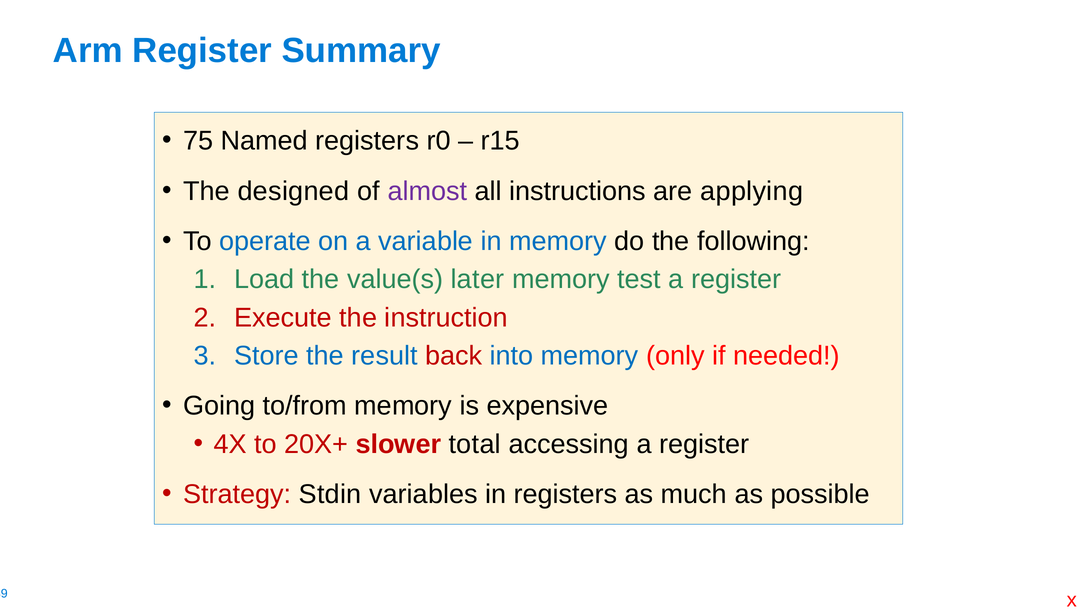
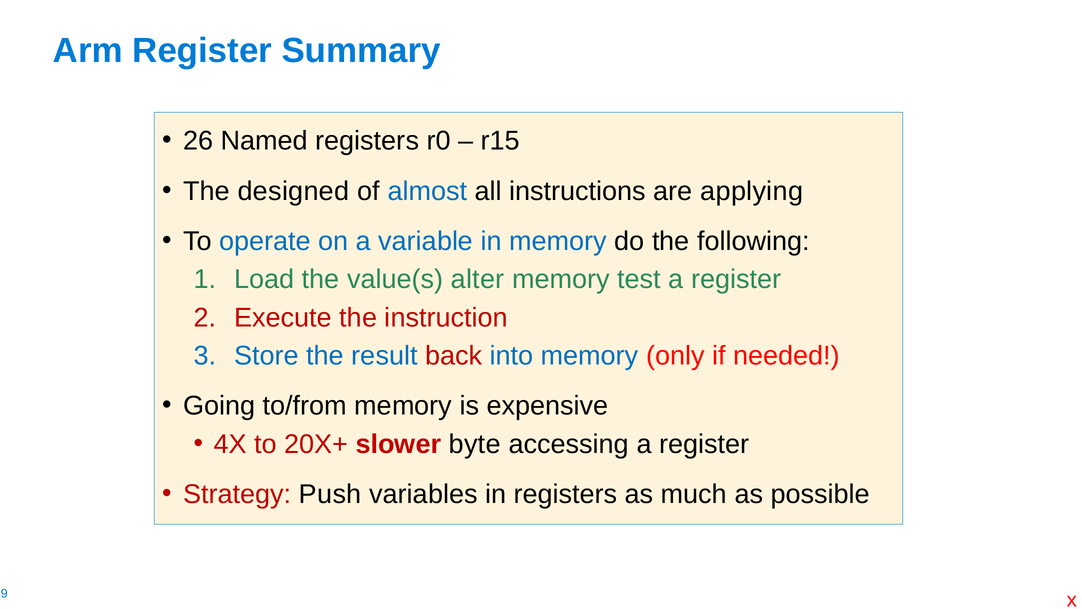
75: 75 -> 26
almost colour: purple -> blue
later: later -> alter
total: total -> byte
Stdin: Stdin -> Push
